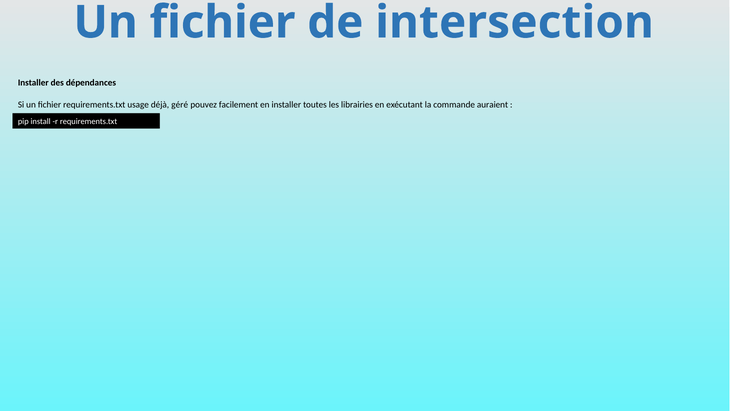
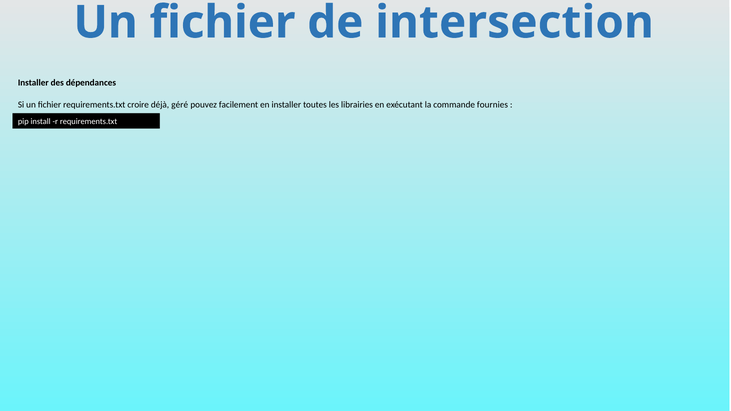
usage: usage -> croire
auraient: auraient -> fournies
